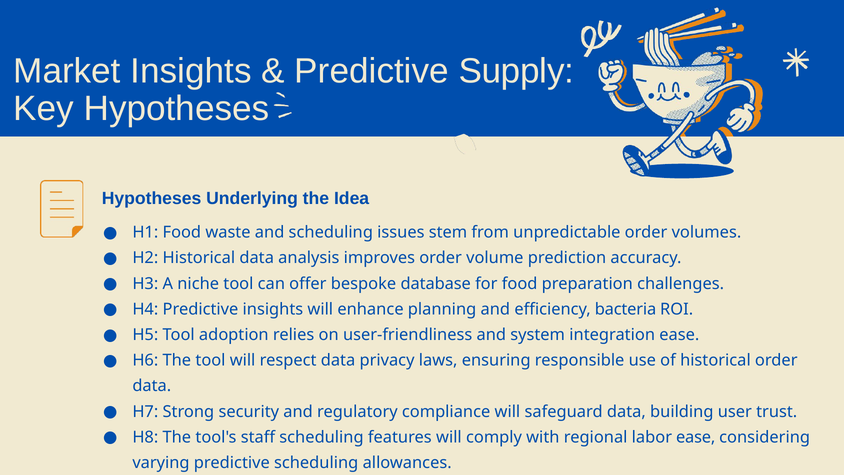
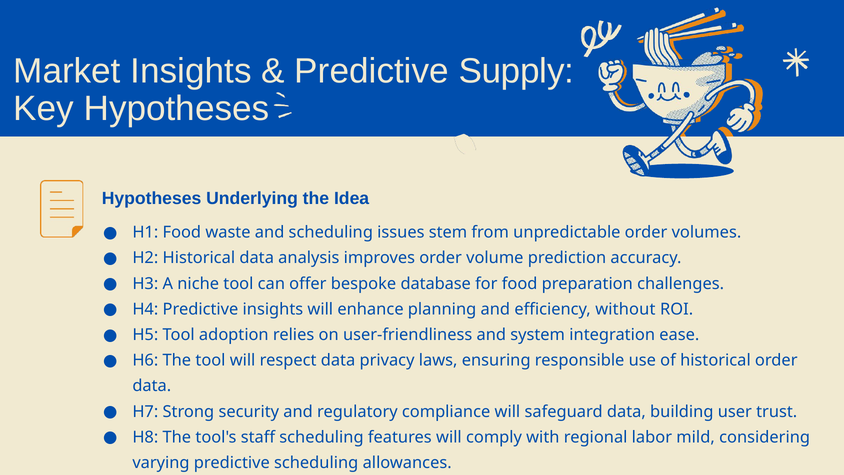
bacteria: bacteria -> without
labor ease: ease -> mild
